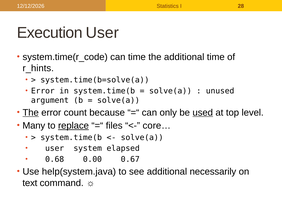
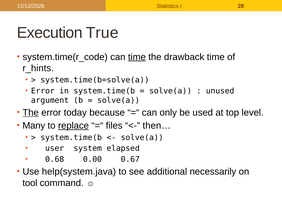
Execution User: User -> True
time at (137, 57) underline: none -> present
the additional: additional -> drawback
count: count -> today
used underline: present -> none
core…: core… -> then…
text: text -> tool
